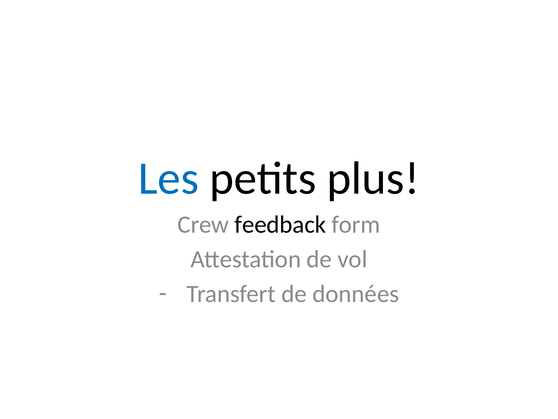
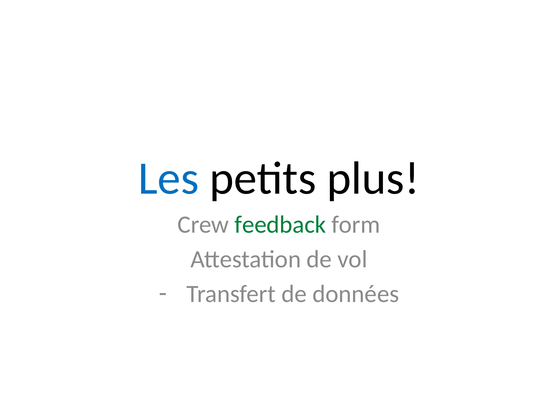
feedback colour: black -> green
